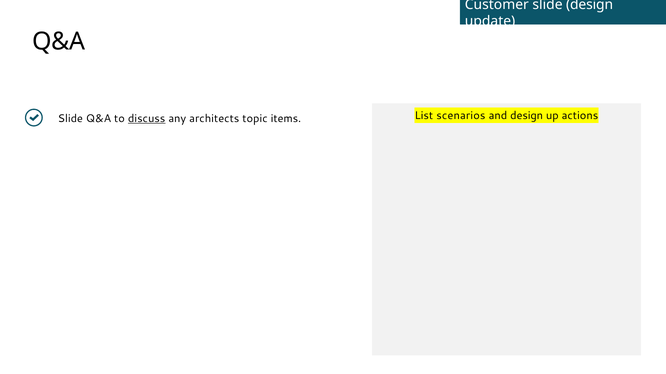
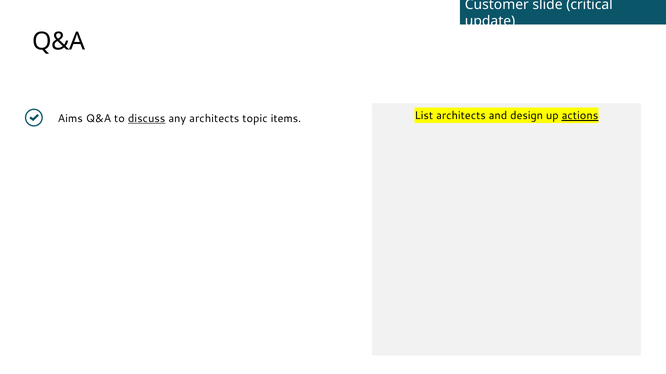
slide design: design -> critical
Slide at (70, 119): Slide -> Aims
List scenarios: scenarios -> architects
actions underline: none -> present
